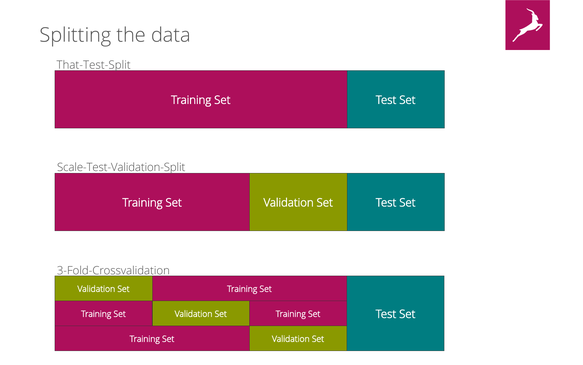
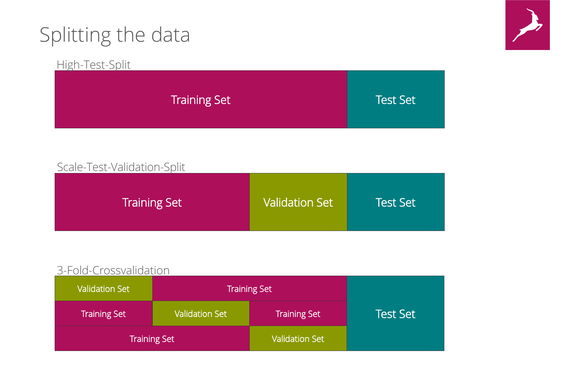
That-Test-Split: That-Test-Split -> High-Test-Split
